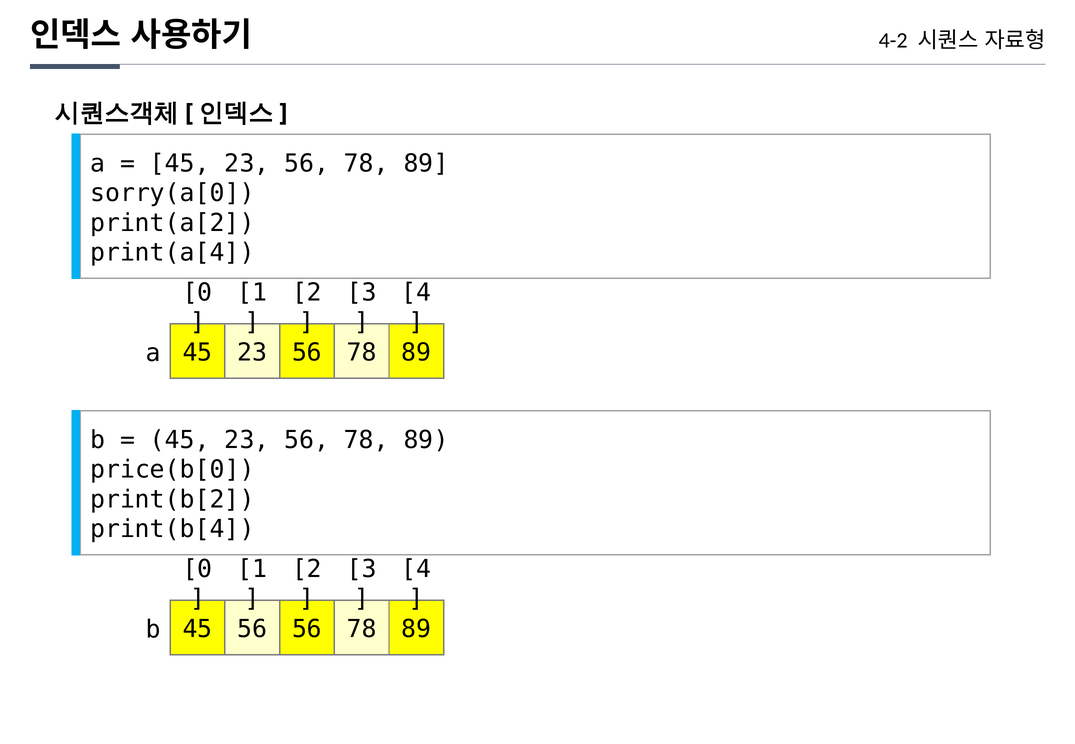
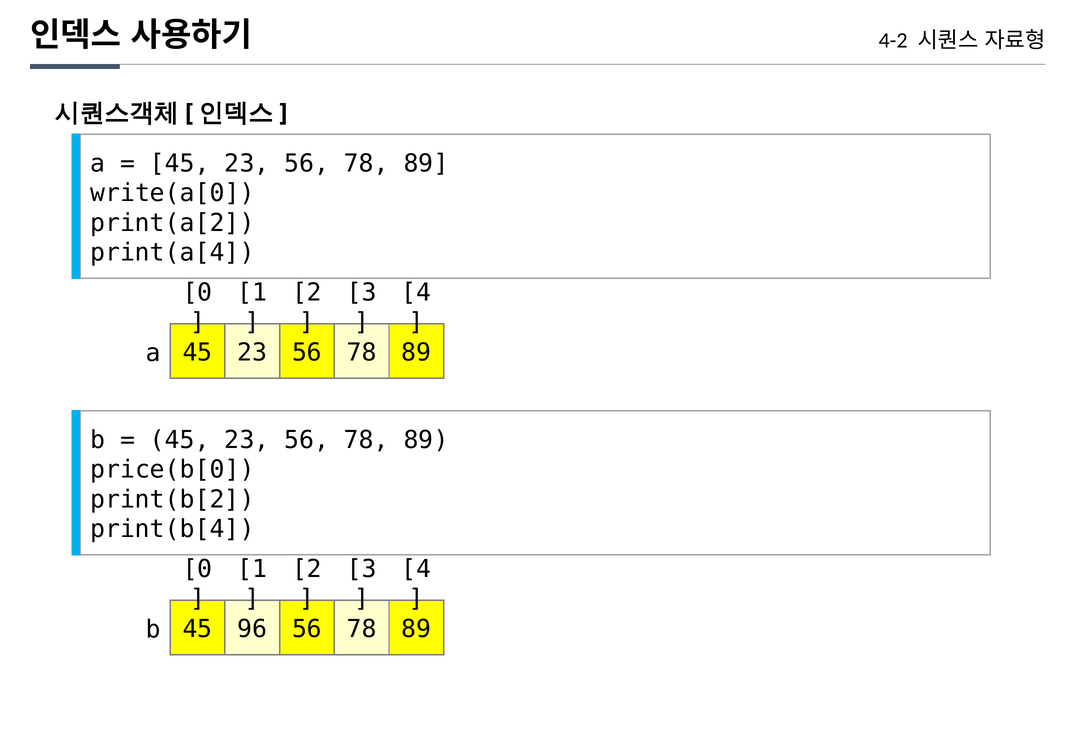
sorry(a[0: sorry(a[0 -> write(a[0
45 56: 56 -> 96
